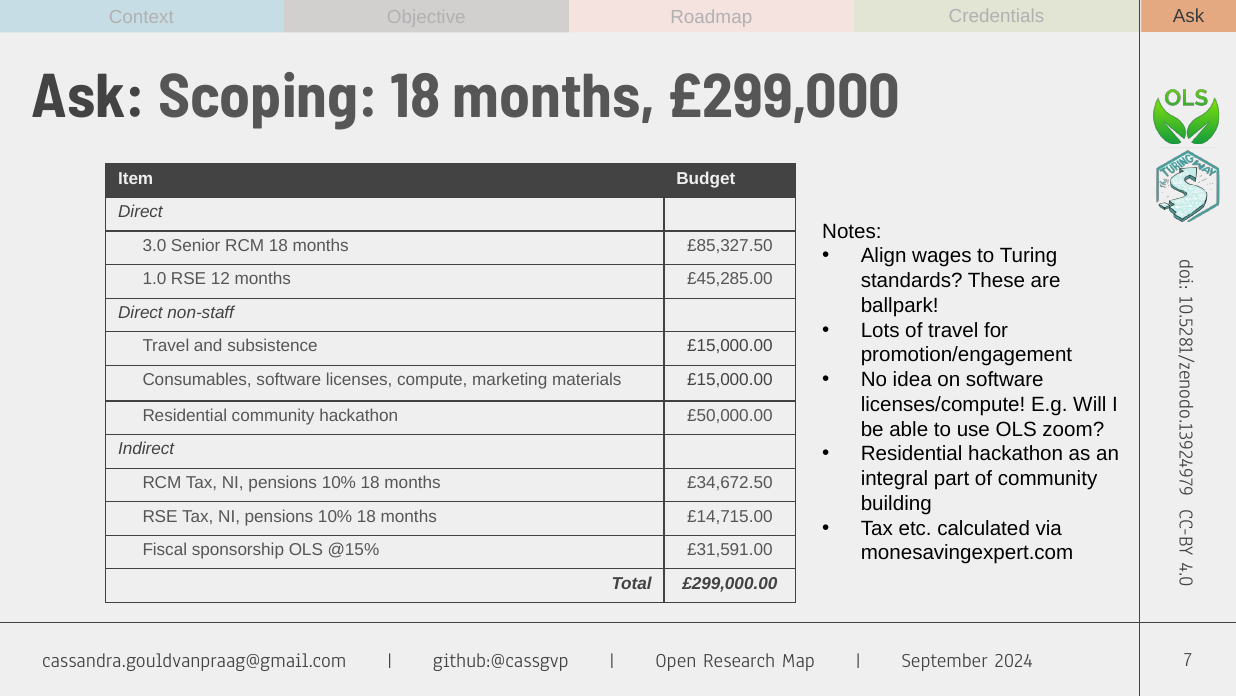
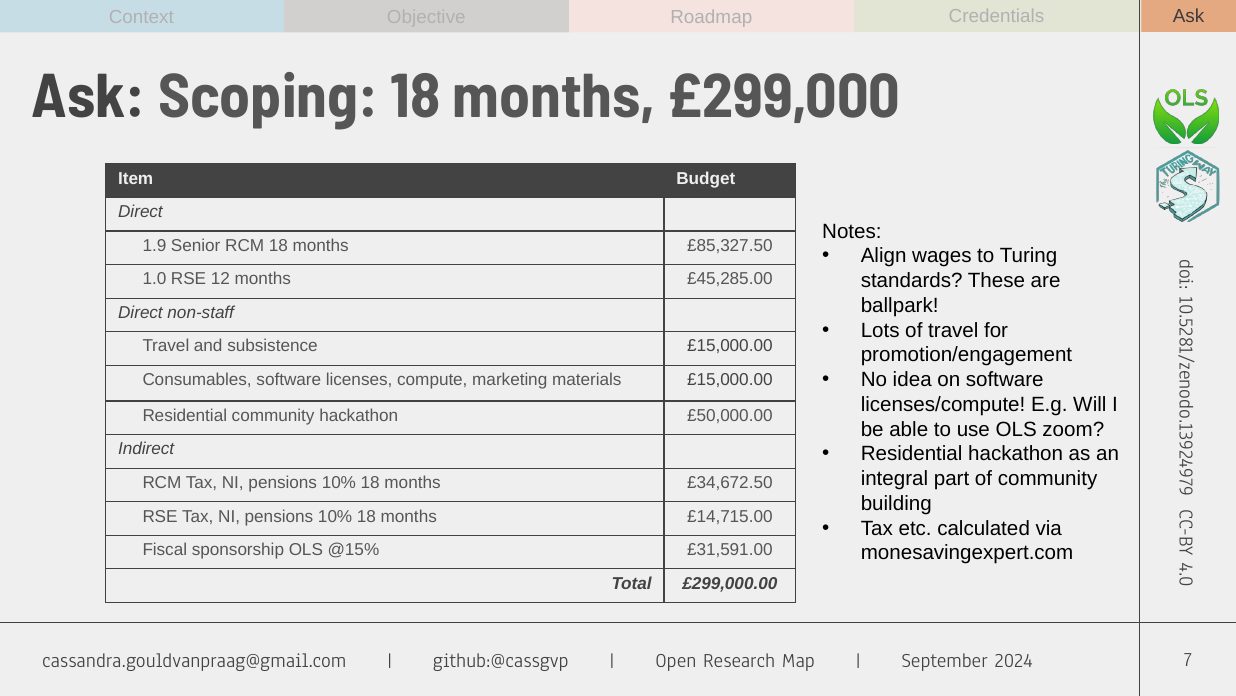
3.0: 3.0 -> 1.9
